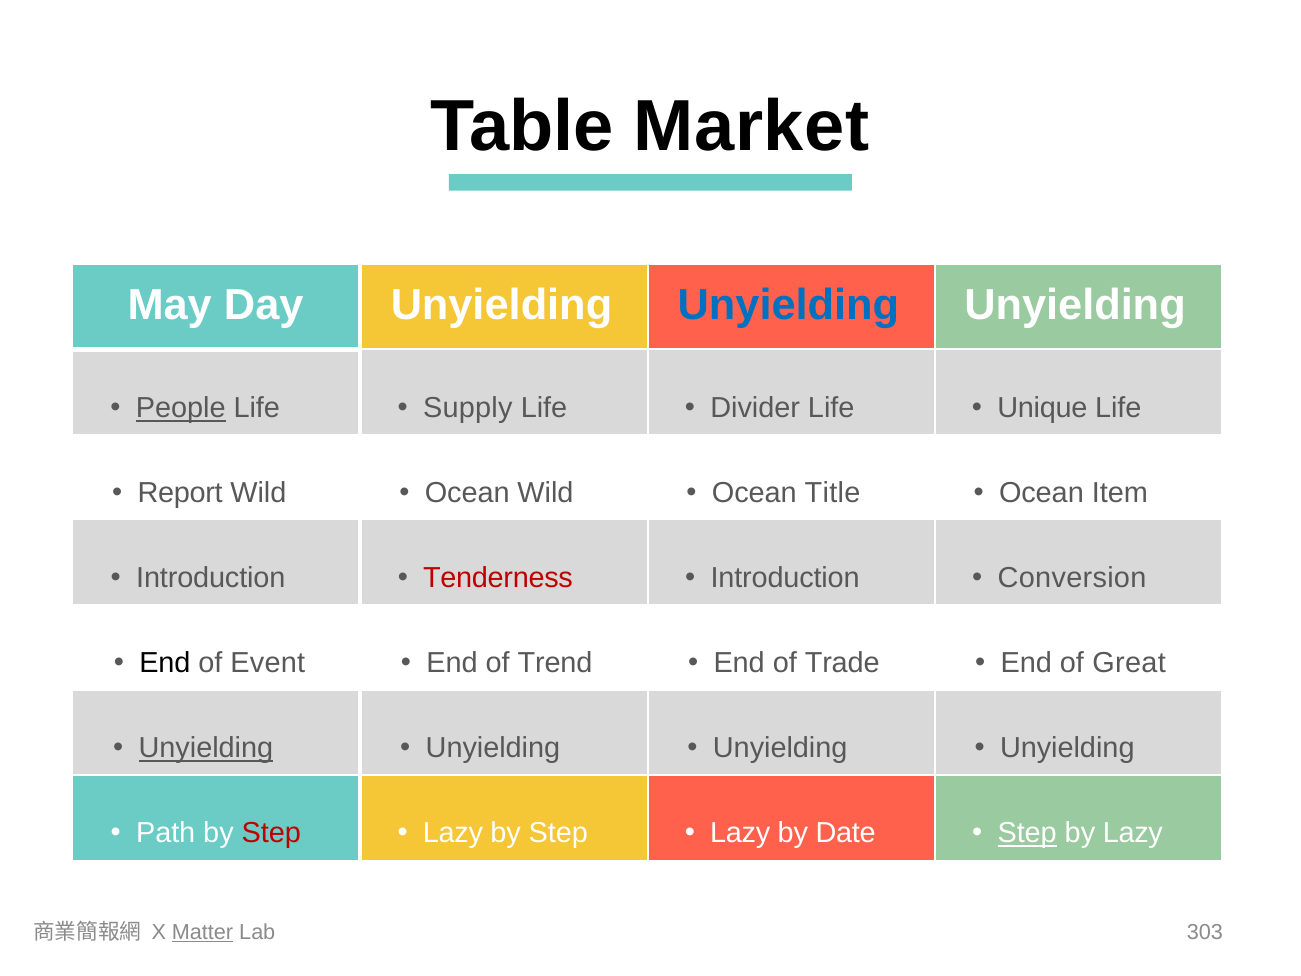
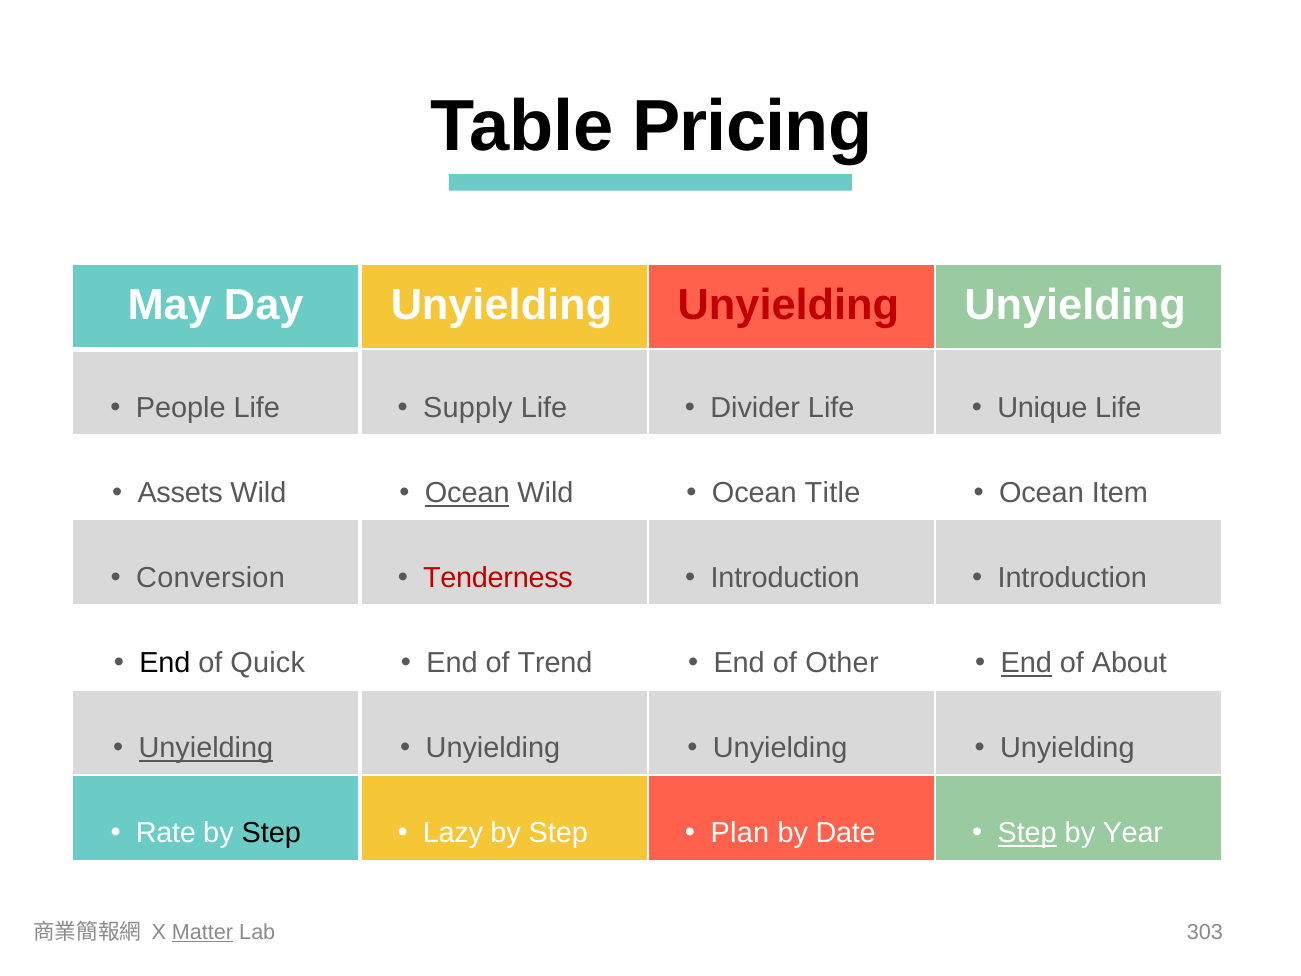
Market: Market -> Pricing
Unyielding at (788, 305) colour: blue -> red
People underline: present -> none
Report: Report -> Assets
Ocean at (467, 493) underline: none -> present
Introduction at (211, 578): Introduction -> Conversion
Conversion at (1072, 578): Conversion -> Introduction
Event: Event -> Quick
Trade: Trade -> Other
End at (1026, 663) underline: none -> present
Great: Great -> About
Path: Path -> Rate
Step at (271, 833) colour: red -> black
Lazy at (740, 833): Lazy -> Plan
by Lazy: Lazy -> Year
